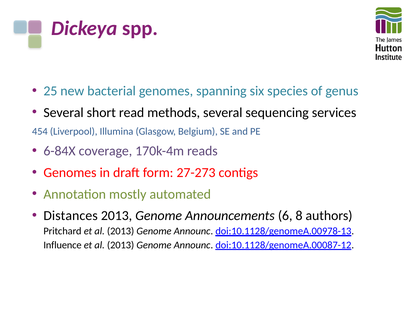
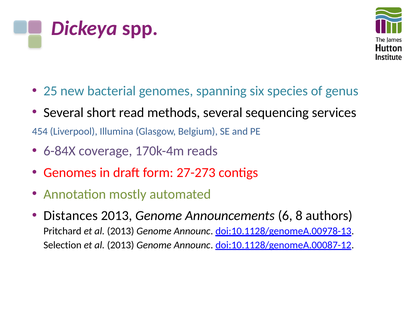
Influence: Influence -> Selection
